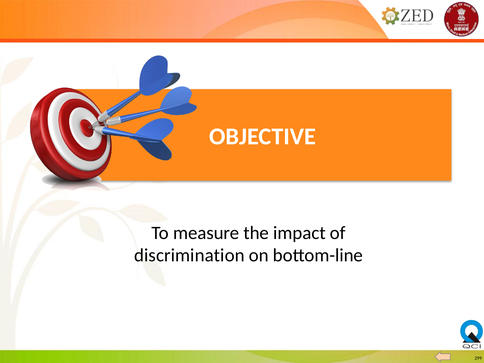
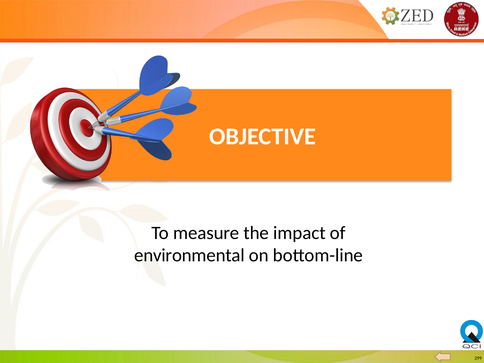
discrimination: discrimination -> environmental
